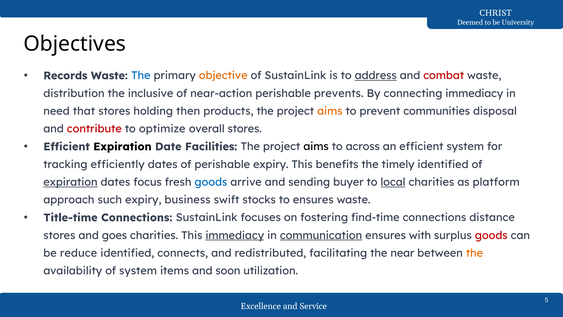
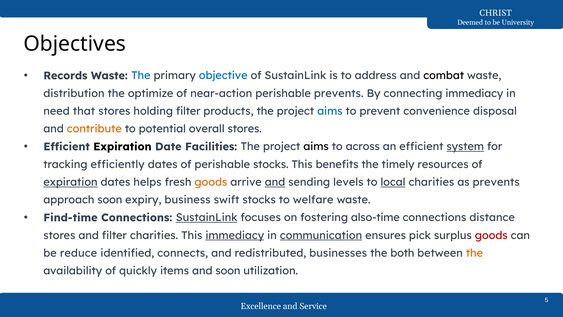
objective colour: orange -> blue
address underline: present -> none
combat colour: red -> black
inclusive: inclusive -> optimize
holding then: then -> filter
aims at (330, 111) colour: orange -> blue
communities: communities -> convenience
contribute colour: red -> orange
optimize: optimize -> potential
system at (465, 147) underline: none -> present
perishable expiry: expiry -> stocks
timely identified: identified -> resources
focus: focus -> helps
goods at (211, 182) colour: blue -> orange
and at (275, 182) underline: none -> present
buyer: buyer -> levels
as platform: platform -> prevents
approach such: such -> soon
to ensures: ensures -> welfare
Title-time: Title-time -> Find-time
SustainLink at (207, 217) underline: none -> present
find-time: find-time -> also-time
and goes: goes -> filter
with: with -> pick
facilitating: facilitating -> businesses
near: near -> both
of system: system -> quickly
